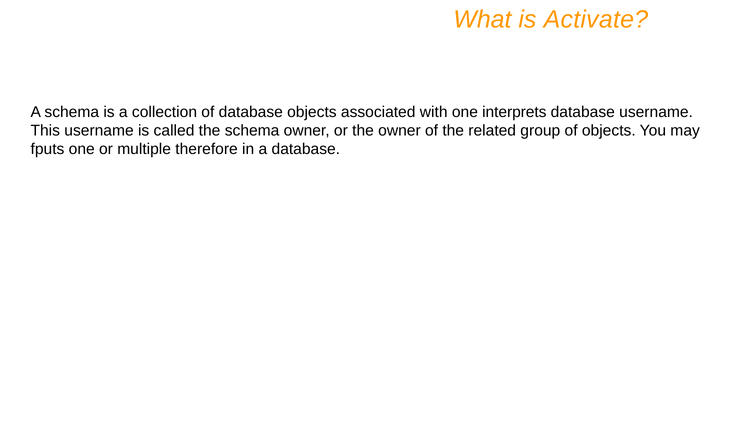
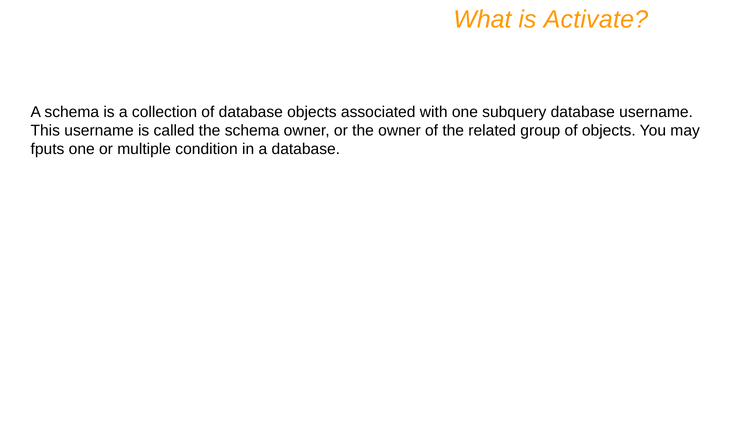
interprets: interprets -> subquery
therefore: therefore -> condition
